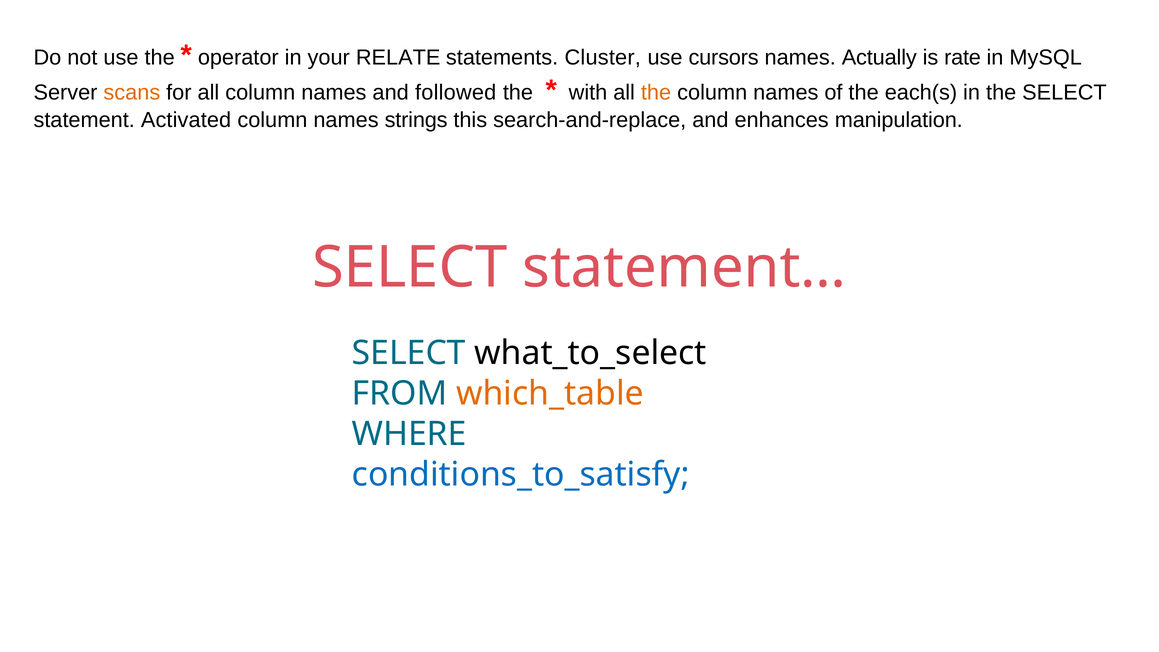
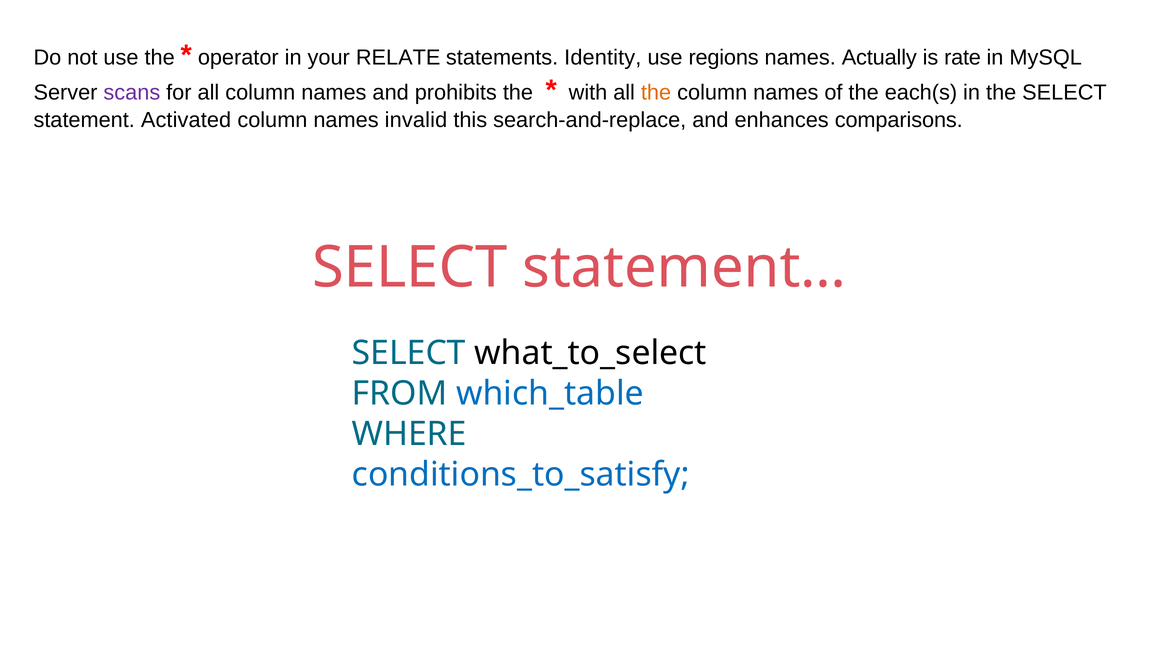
Cluster: Cluster -> Identity
cursors: cursors -> regions
scans colour: orange -> purple
followed: followed -> prohibits
strings: strings -> invalid
manipulation: manipulation -> comparisons
which_table colour: orange -> blue
